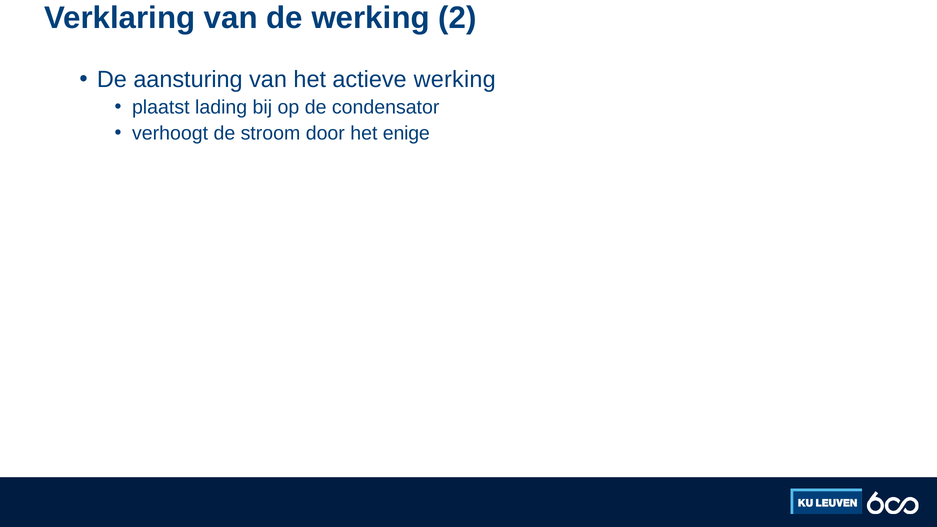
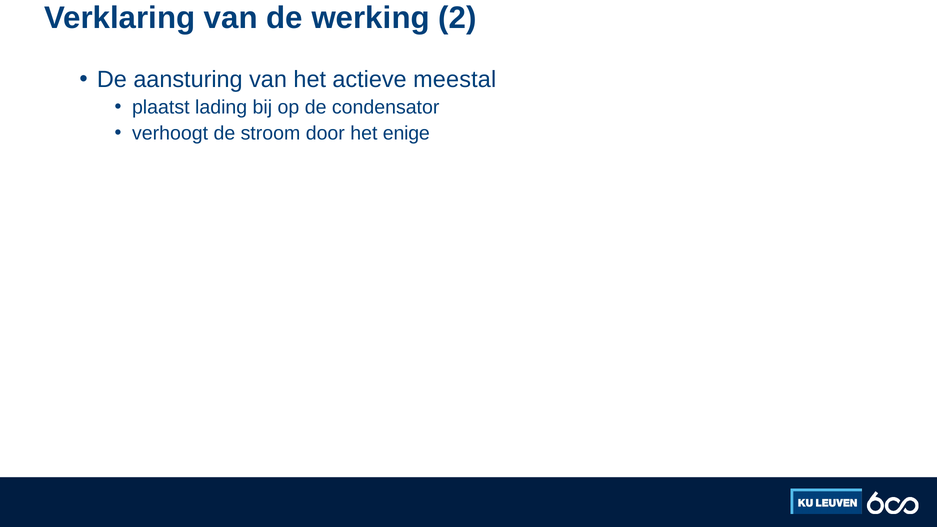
actieve werking: werking -> meestal
